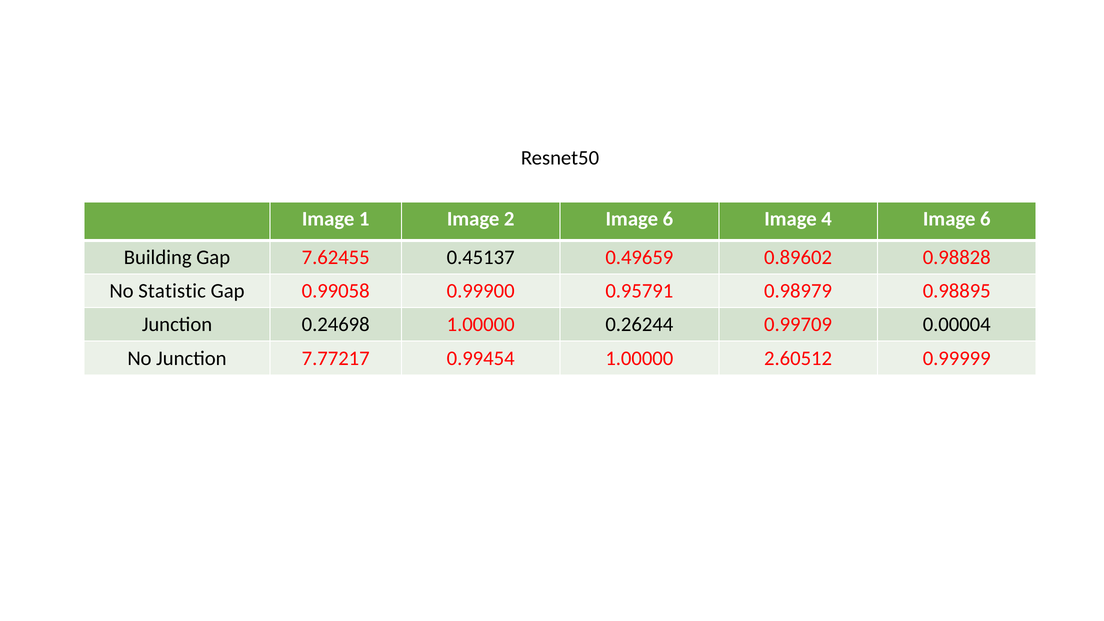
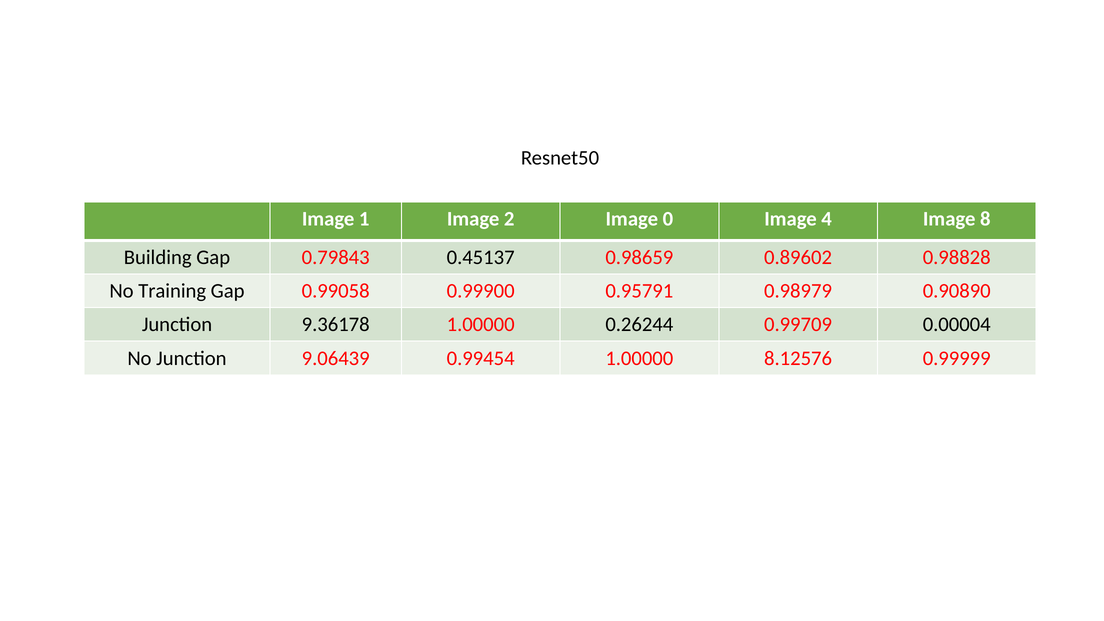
2 Image 6: 6 -> 0
4 Image 6: 6 -> 8
7.62455: 7.62455 -> 0.79843
0.49659: 0.49659 -> 0.98659
Statistic: Statistic -> Training
0.98895: 0.98895 -> 0.90890
0.24698: 0.24698 -> 9.36178
7.77217: 7.77217 -> 9.06439
2.60512: 2.60512 -> 8.12576
